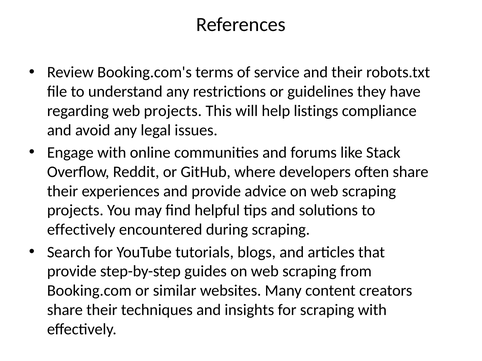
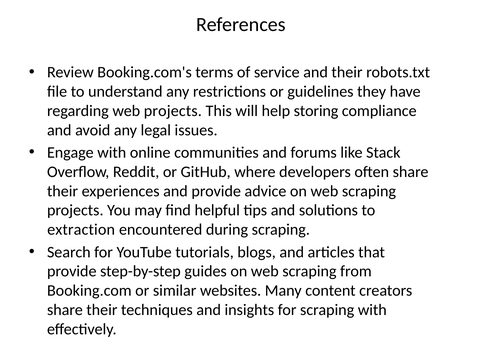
listings: listings -> storing
effectively at (81, 230): effectively -> extraction
